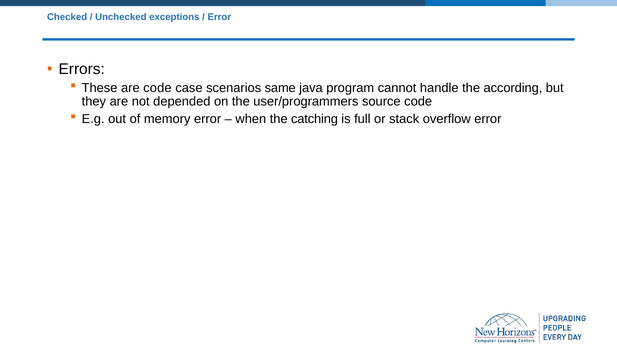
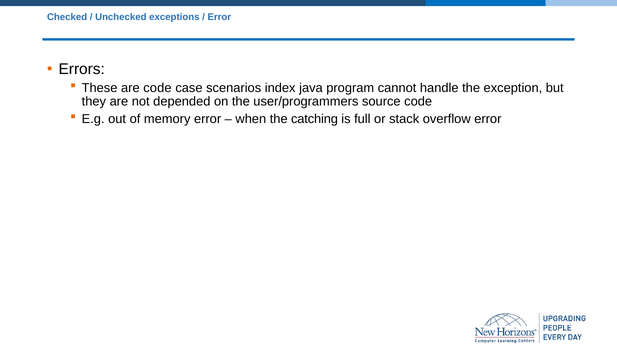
same: same -> index
according: according -> exception
